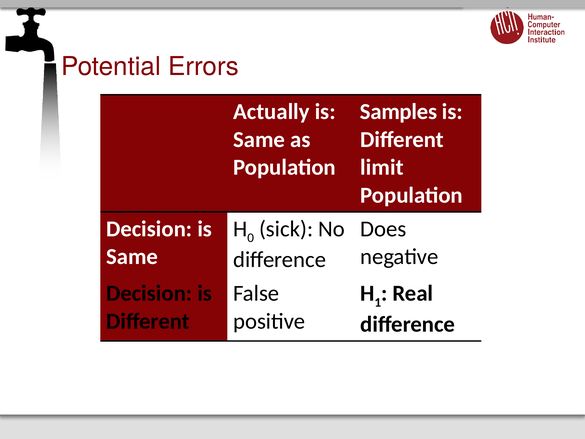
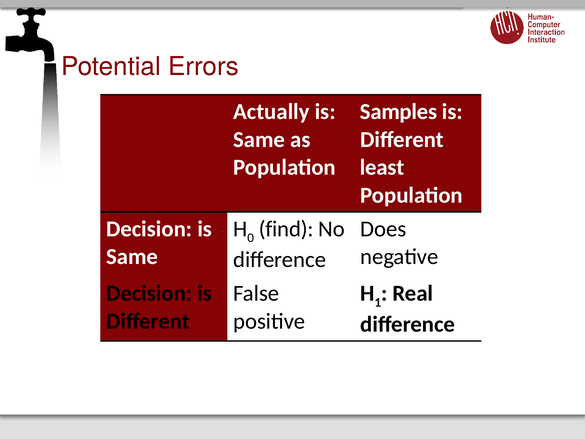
limit: limit -> least
sick: sick -> find
